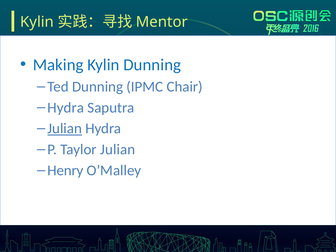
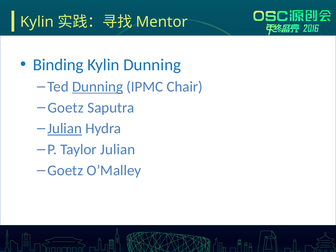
Making: Making -> Binding
Dunning at (98, 87) underline: none -> present
Hydra at (66, 108): Hydra -> Goetz
Henry at (65, 170): Henry -> Goetz
